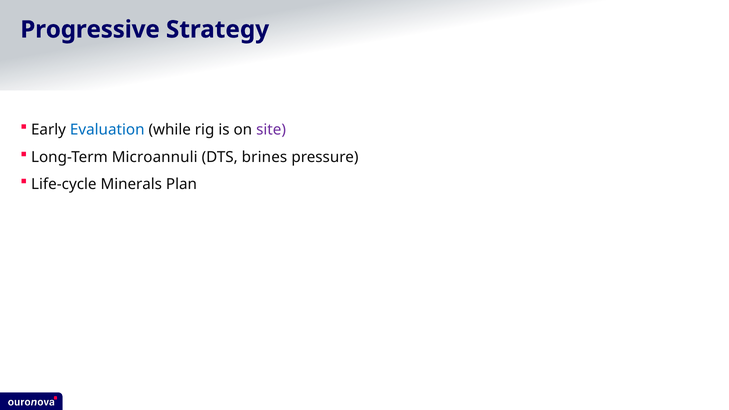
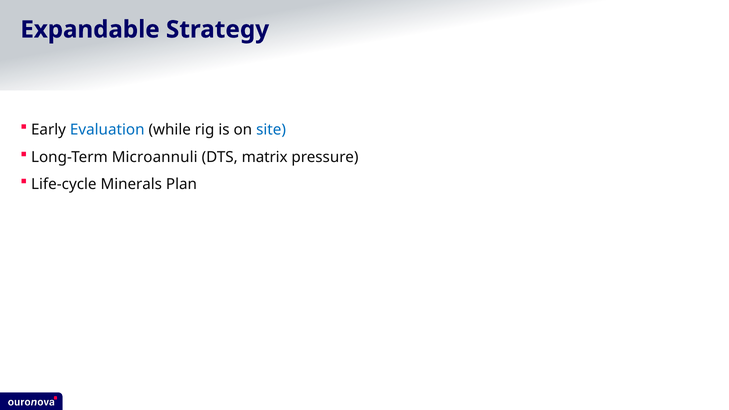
Progressive: Progressive -> Expandable
site colour: purple -> blue
brines: brines -> matrix
